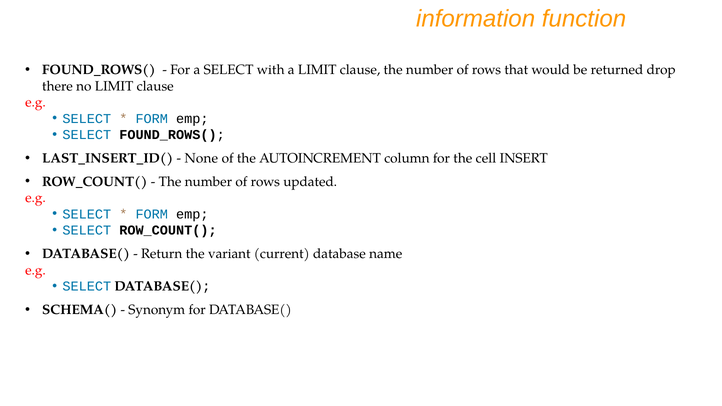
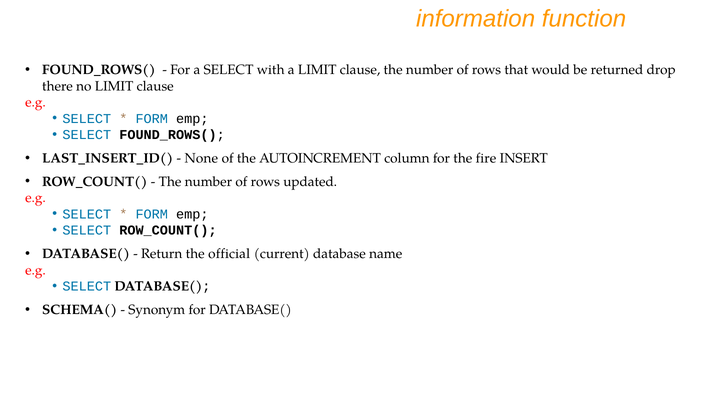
cell: cell -> fire
variant: variant -> official
